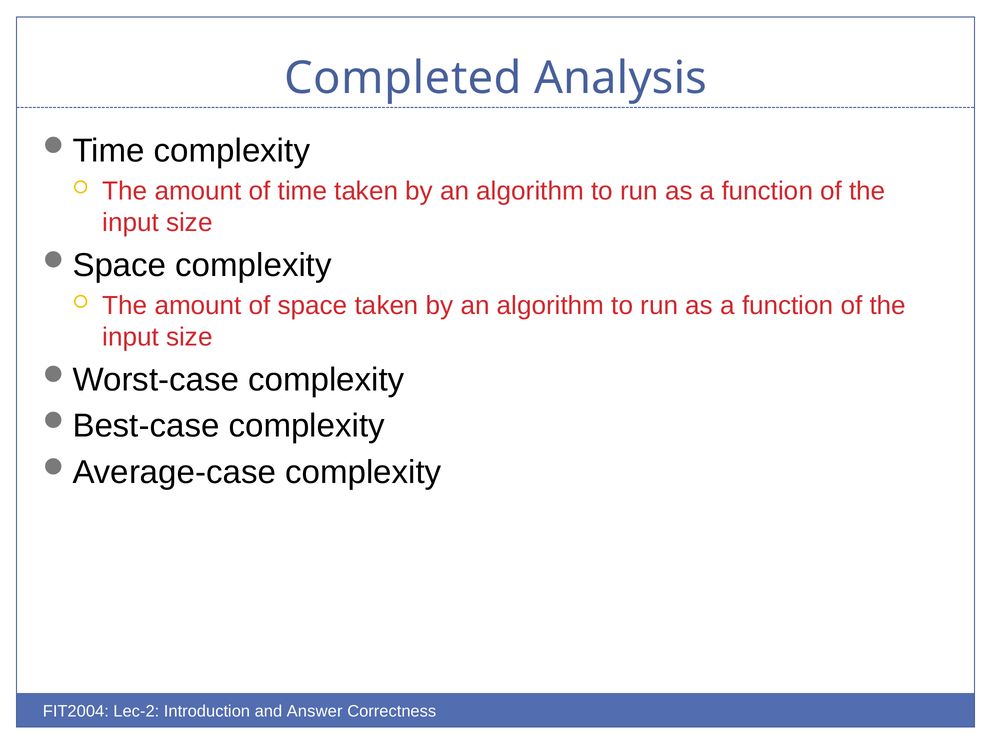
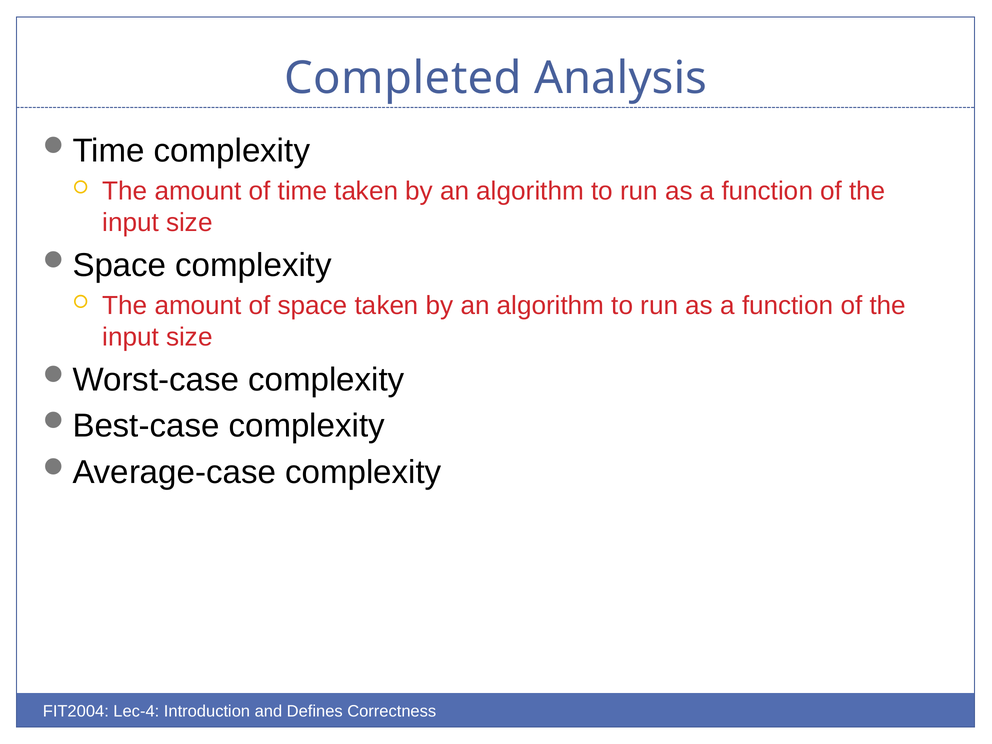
Lec-2: Lec-2 -> Lec-4
Answer: Answer -> Defines
